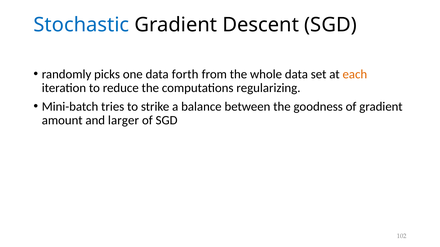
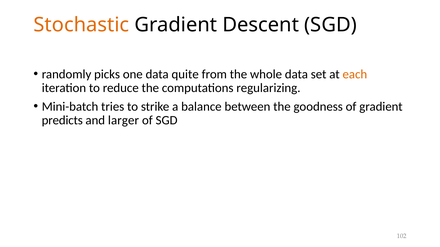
Stochastic colour: blue -> orange
forth: forth -> quite
amount: amount -> predicts
